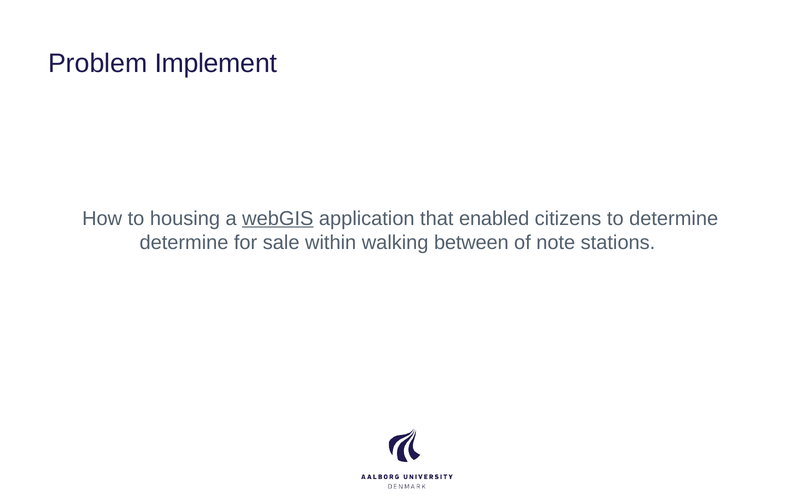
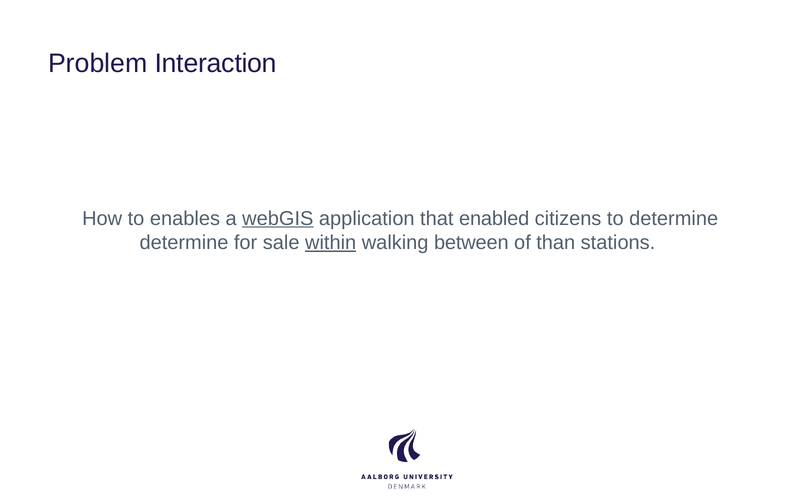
Implement: Implement -> Interaction
housing: housing -> enables
within underline: none -> present
note: note -> than
